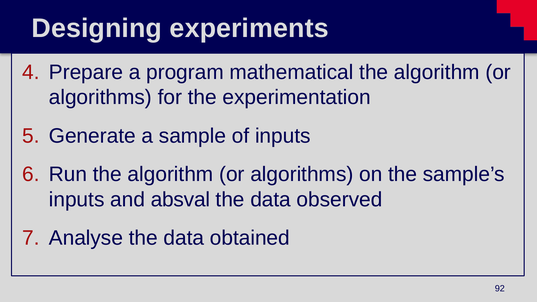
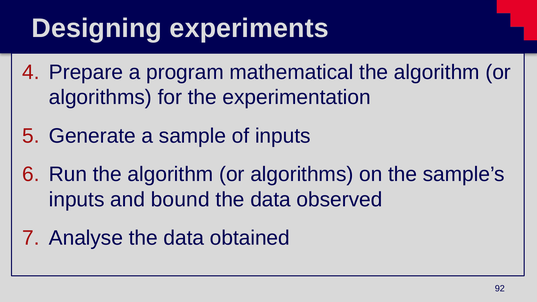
absval: absval -> bound
